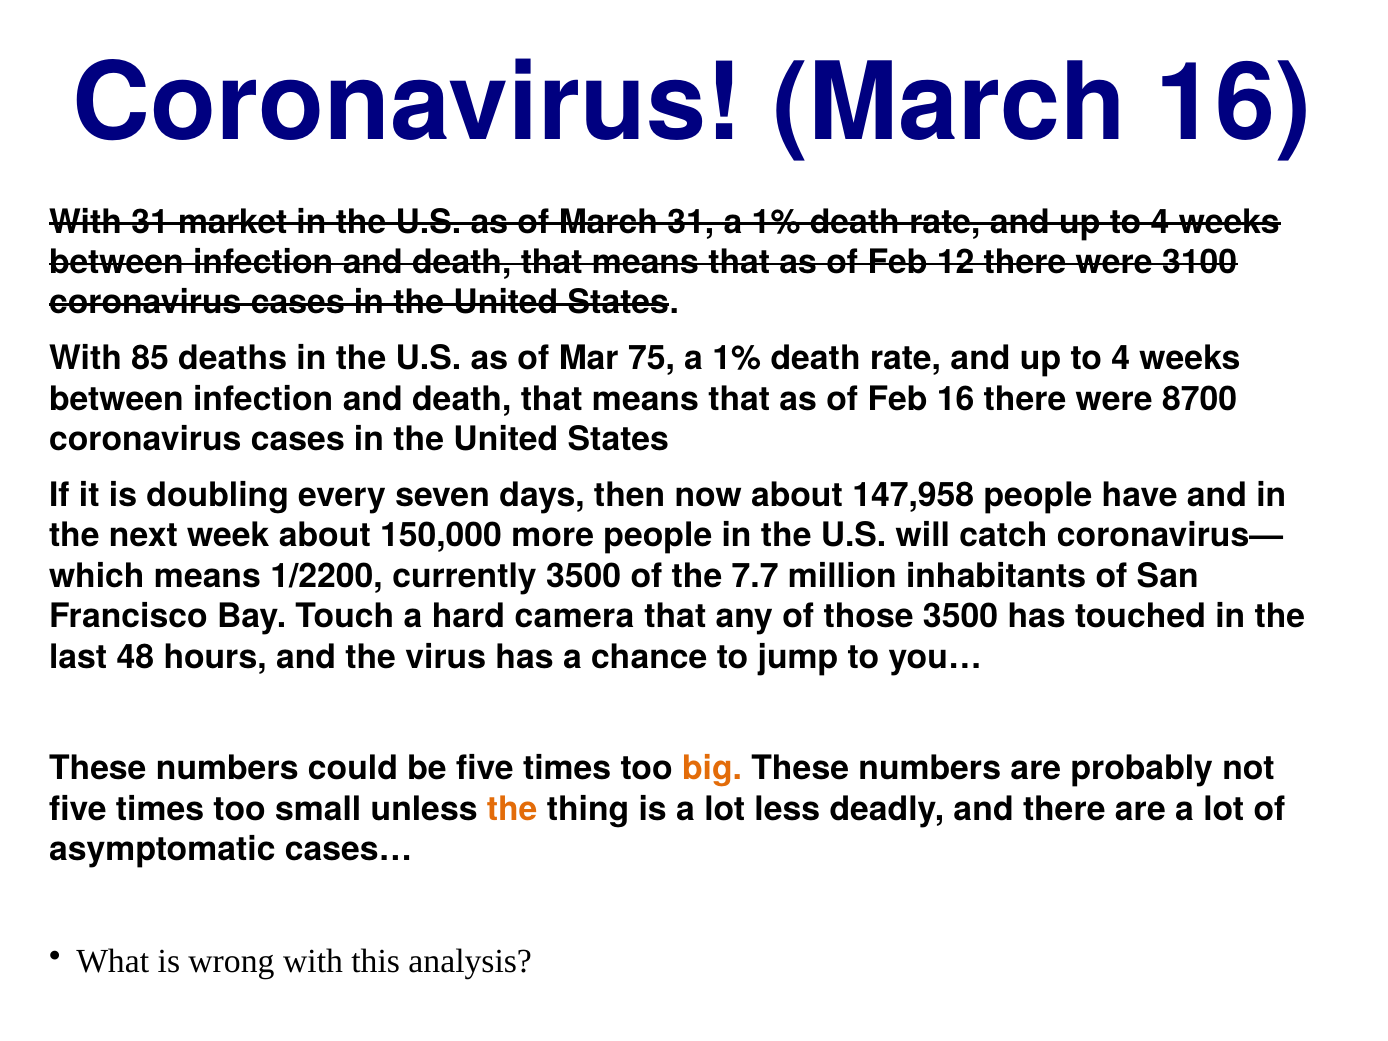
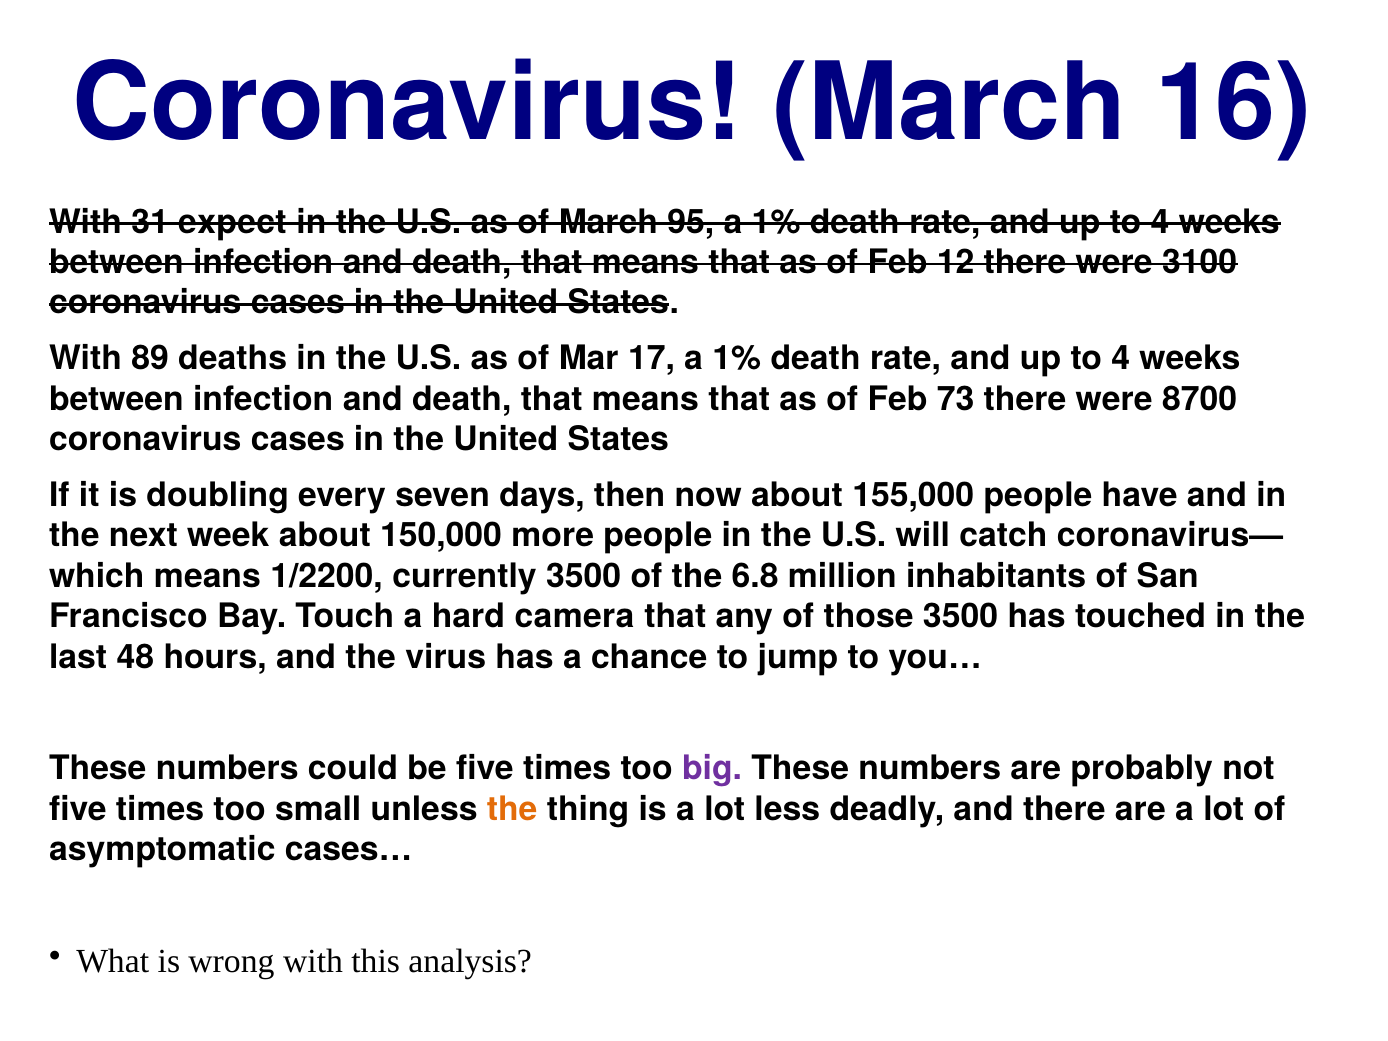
market: market -> expect
March 31: 31 -> 95
85: 85 -> 89
75: 75 -> 17
Feb 16: 16 -> 73
147,958: 147,958 -> 155,000
7.7: 7.7 -> 6.8
big colour: orange -> purple
